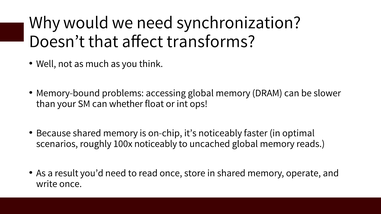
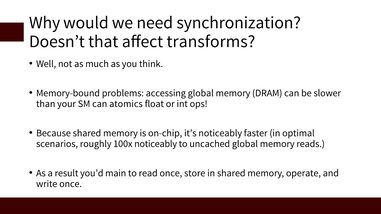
whether: whether -> atomics
you’d need: need -> main
